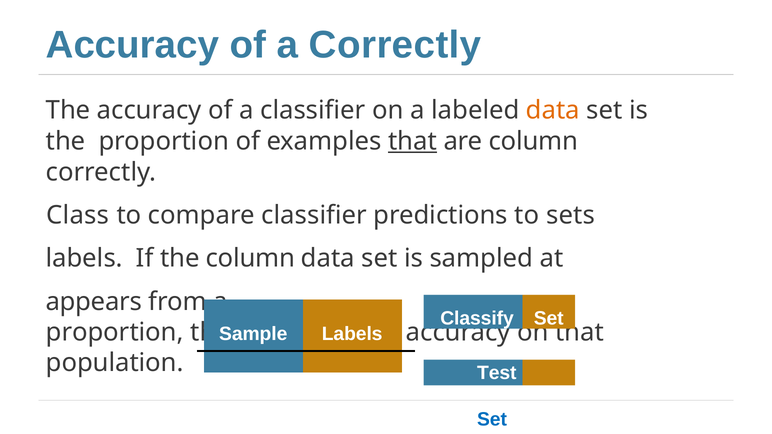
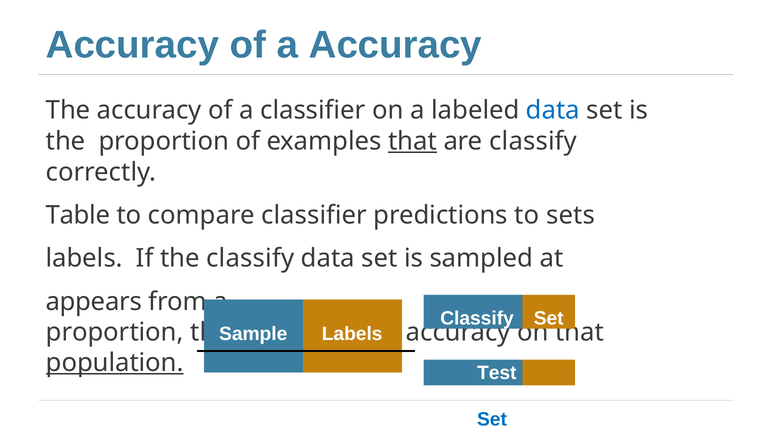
a Correctly: Correctly -> Accuracy
data at (553, 110) colour: orange -> blue
are column: column -> classify
Class: Class -> Table
the column: column -> classify
population underline: none -> present
